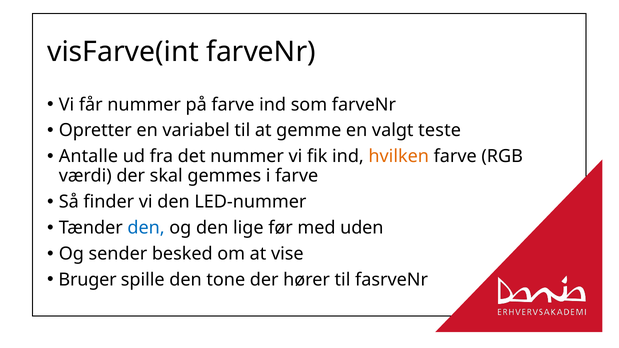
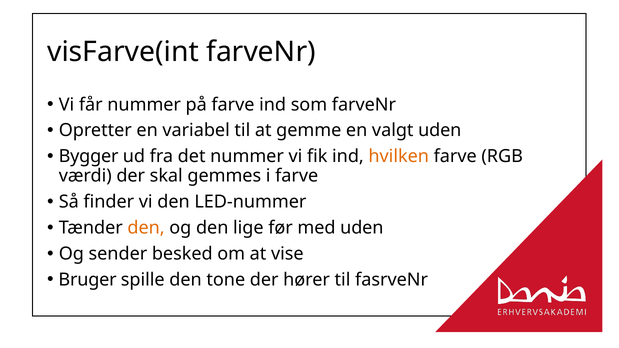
valgt teste: teste -> uden
Antalle: Antalle -> Bygger
den at (146, 228) colour: blue -> orange
